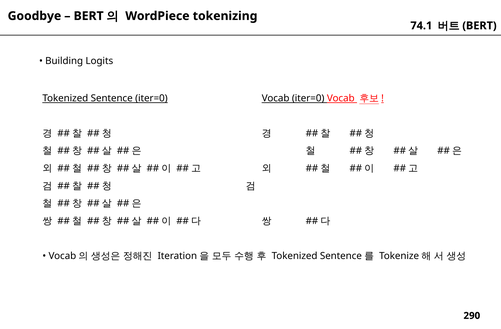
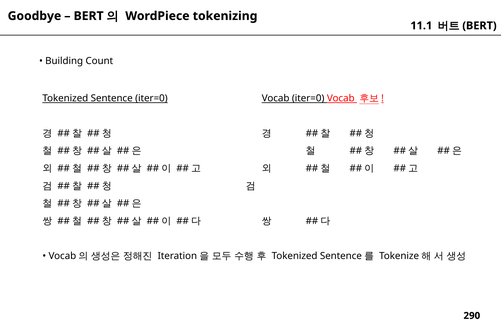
74.1: 74.1 -> 11.1
Logits: Logits -> Count
